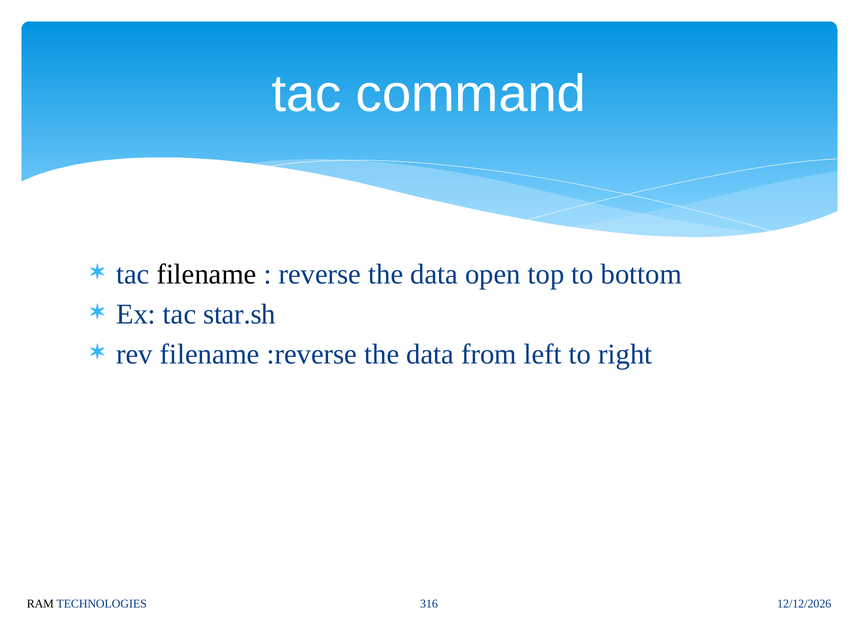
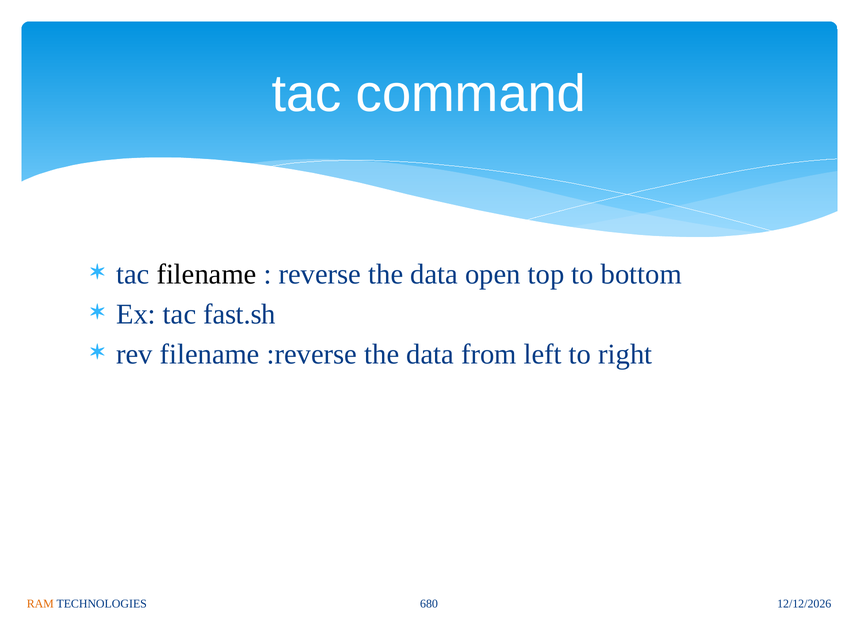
star.sh: star.sh -> fast.sh
RAM colour: black -> orange
316: 316 -> 680
